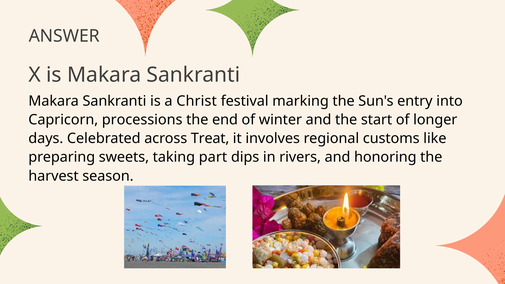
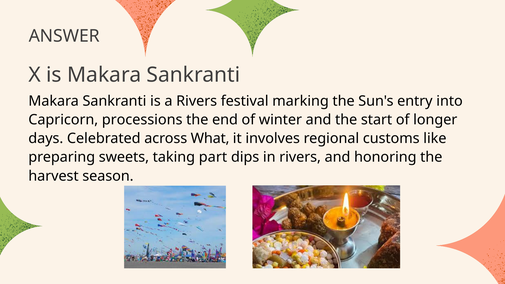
a Christ: Christ -> Rivers
Treat: Treat -> What
